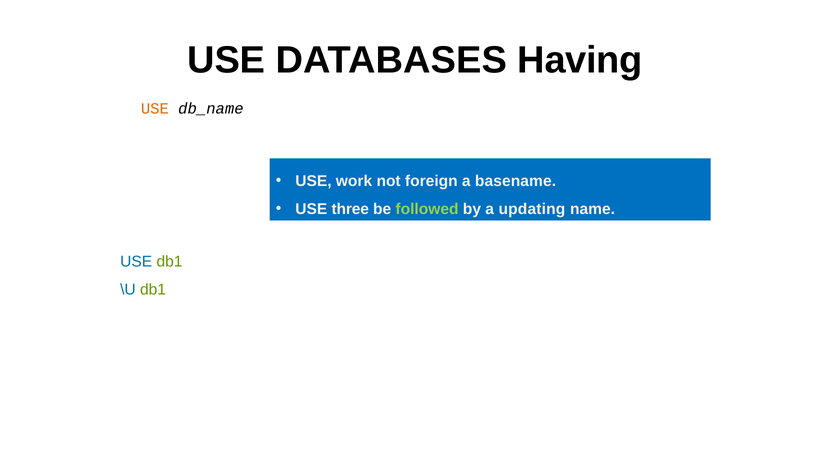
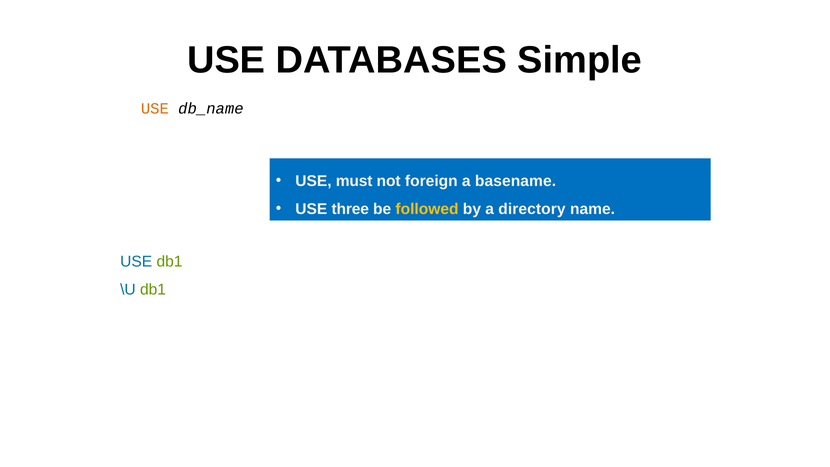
Having: Having -> Simple
work: work -> must
followed colour: light green -> yellow
updating: updating -> directory
